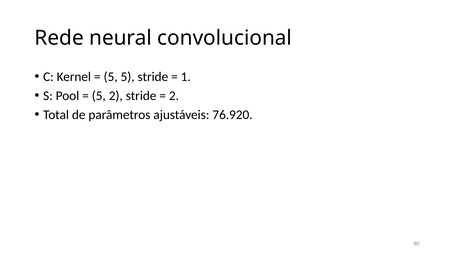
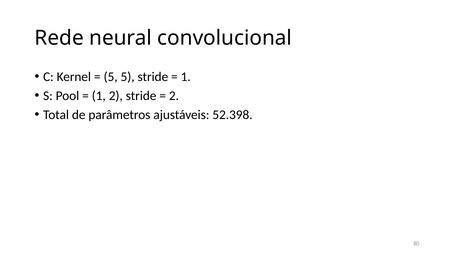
5 at (99, 96): 5 -> 1
76.920: 76.920 -> 52.398
